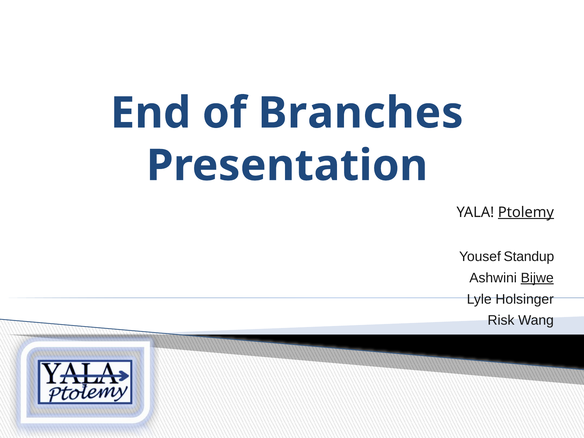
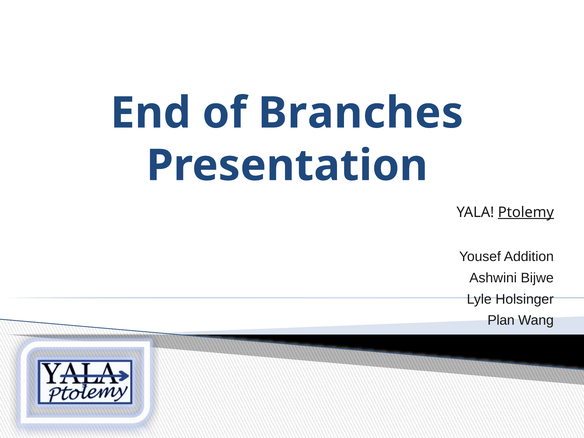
Standup: Standup -> Addition
Bijwe underline: present -> none
Risk: Risk -> Plan
